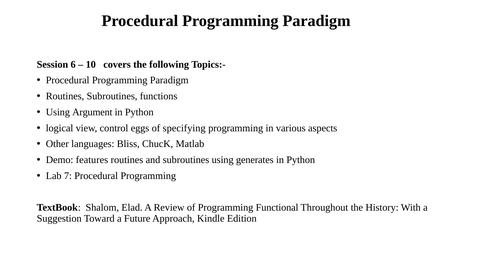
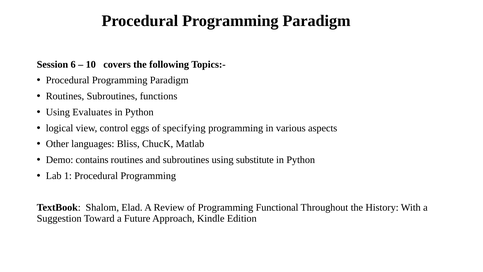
Argument: Argument -> Evaluates
features: features -> contains
generates: generates -> substitute
7: 7 -> 1
